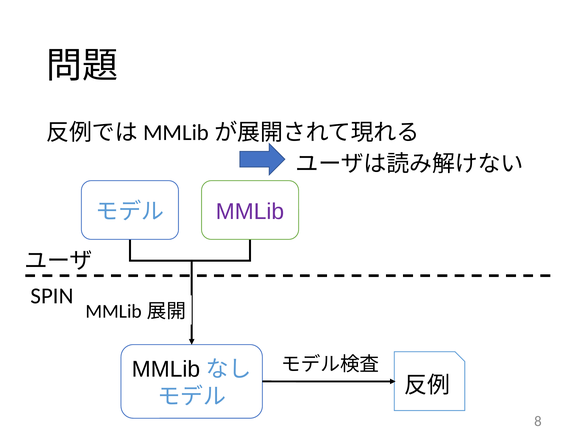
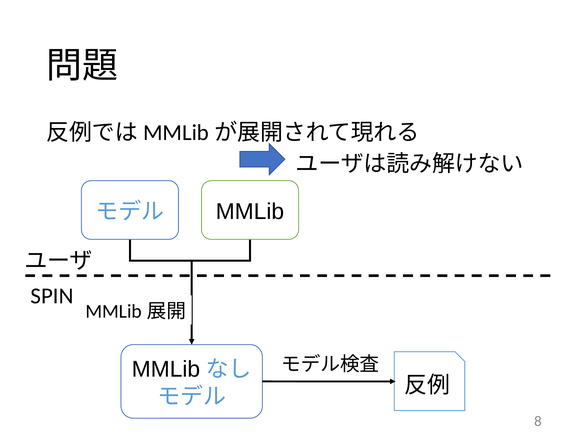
MMLib at (250, 212) colour: purple -> black
